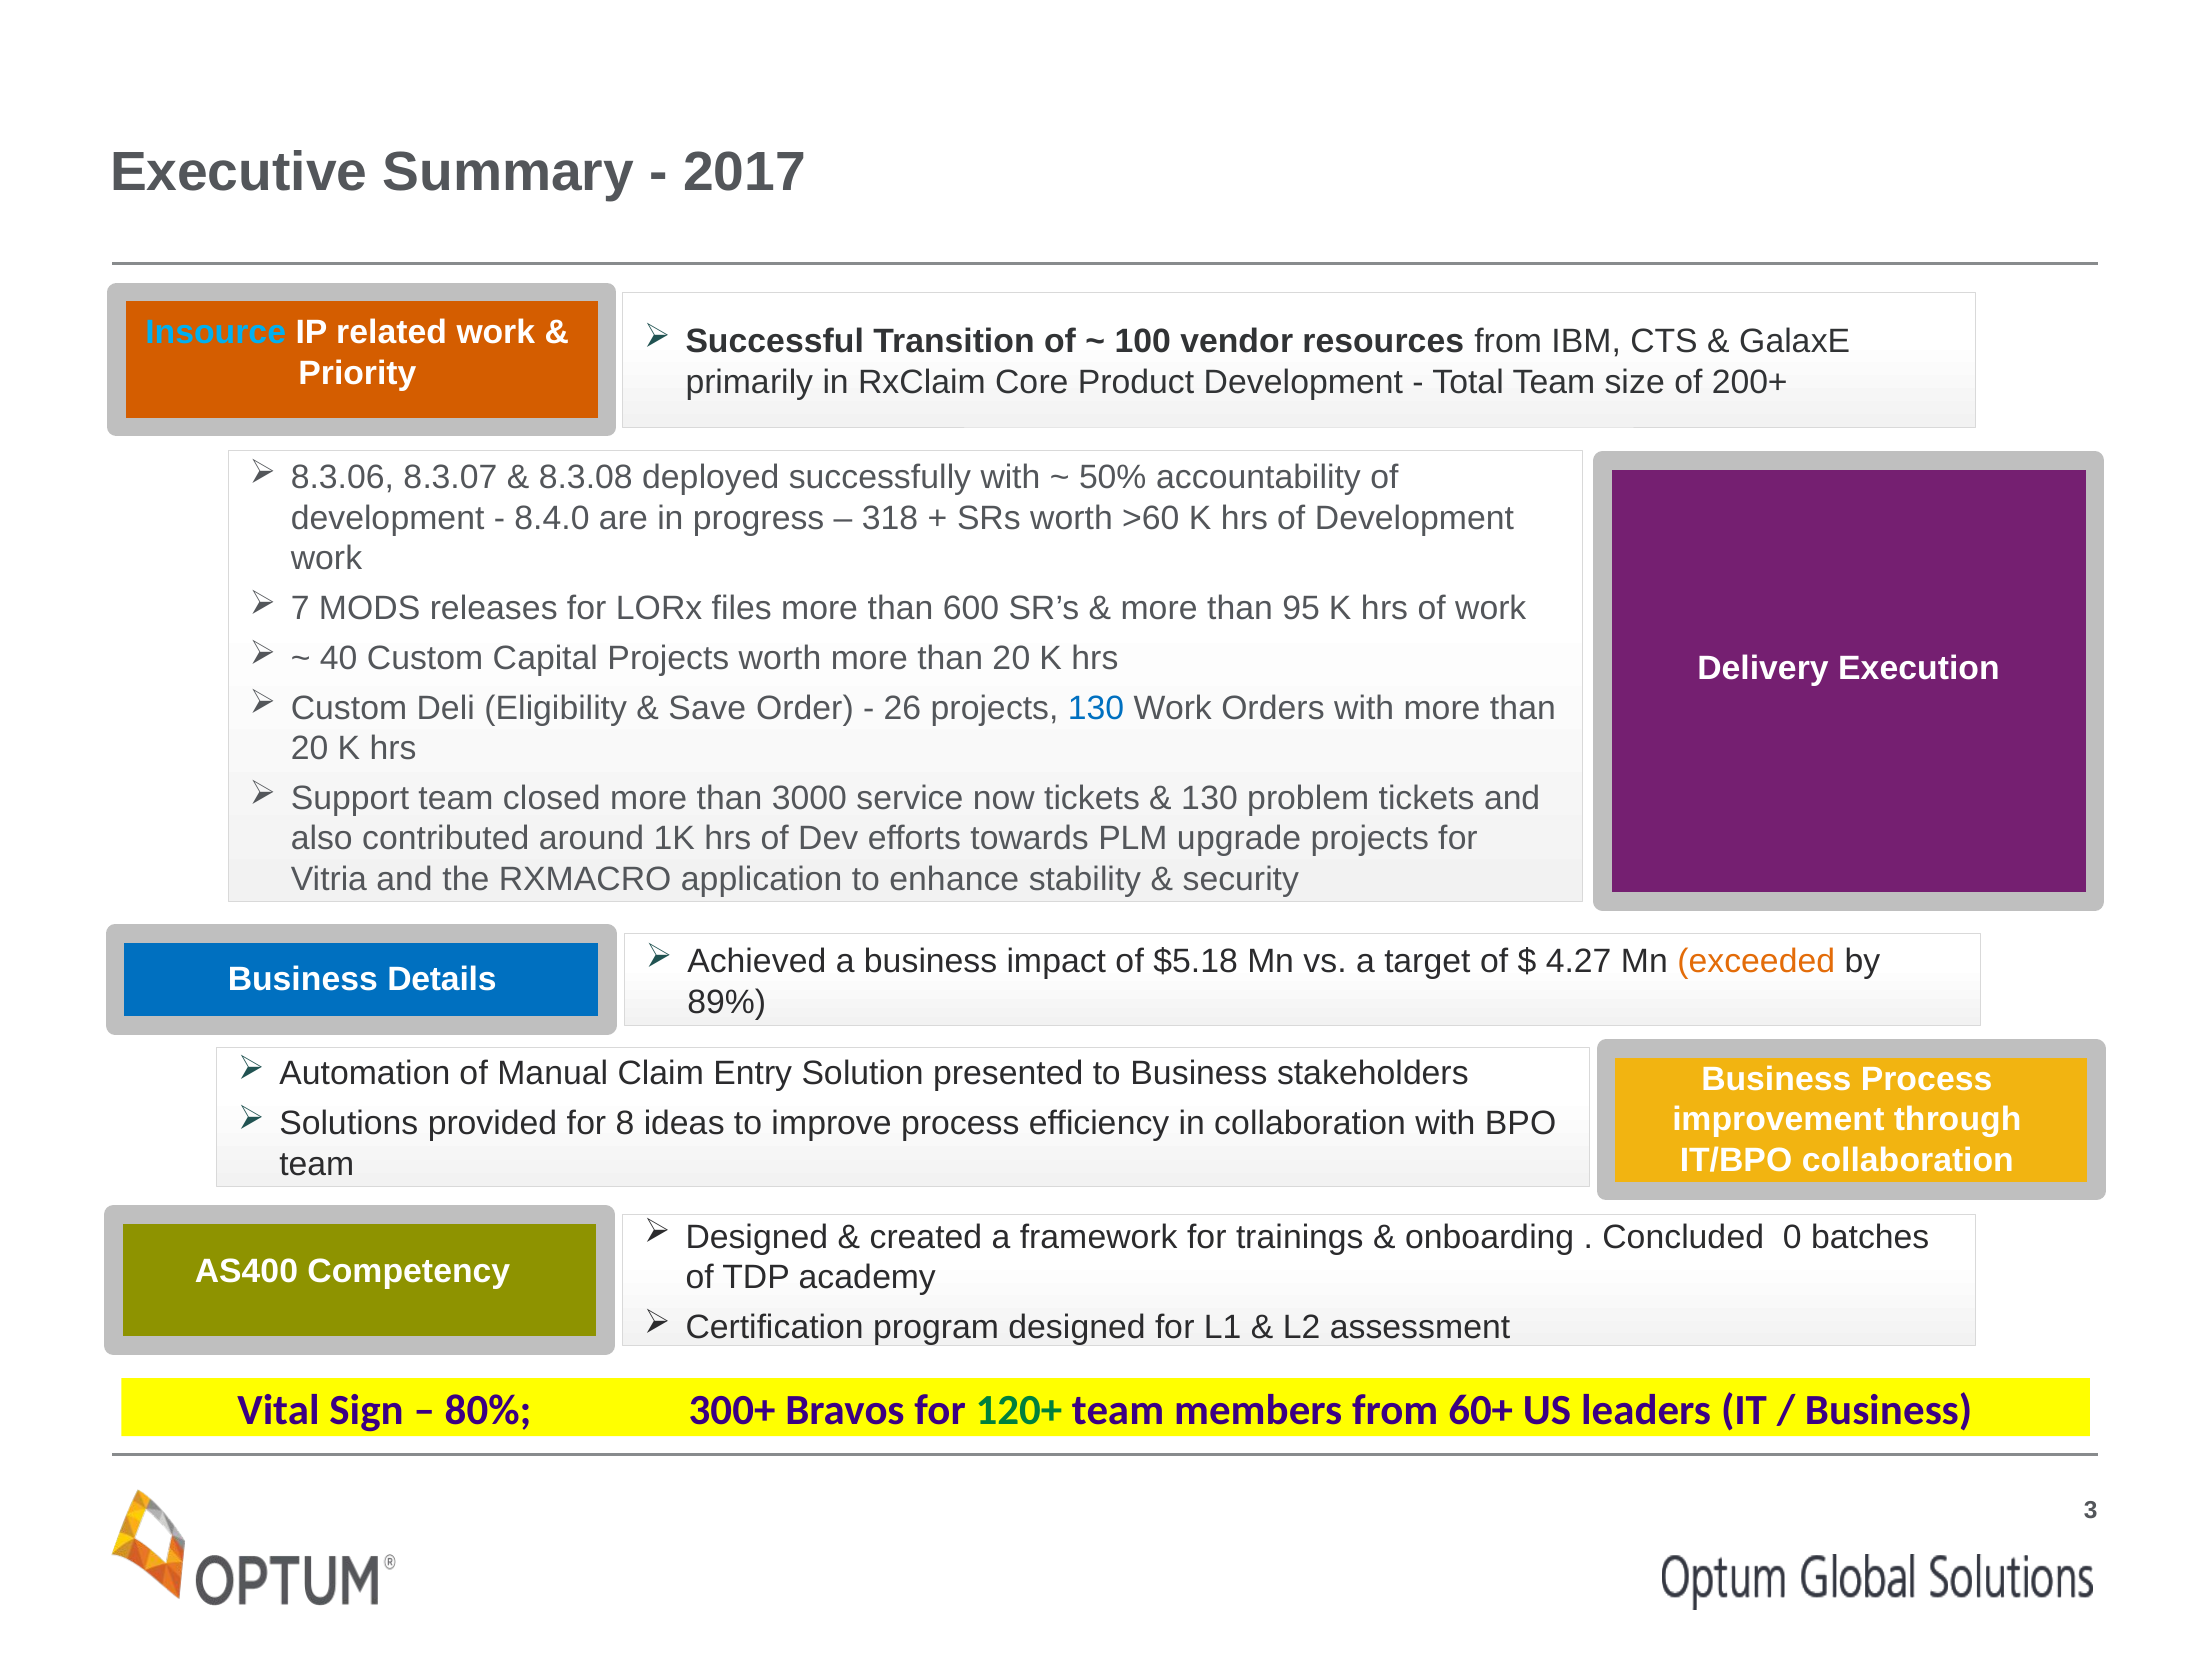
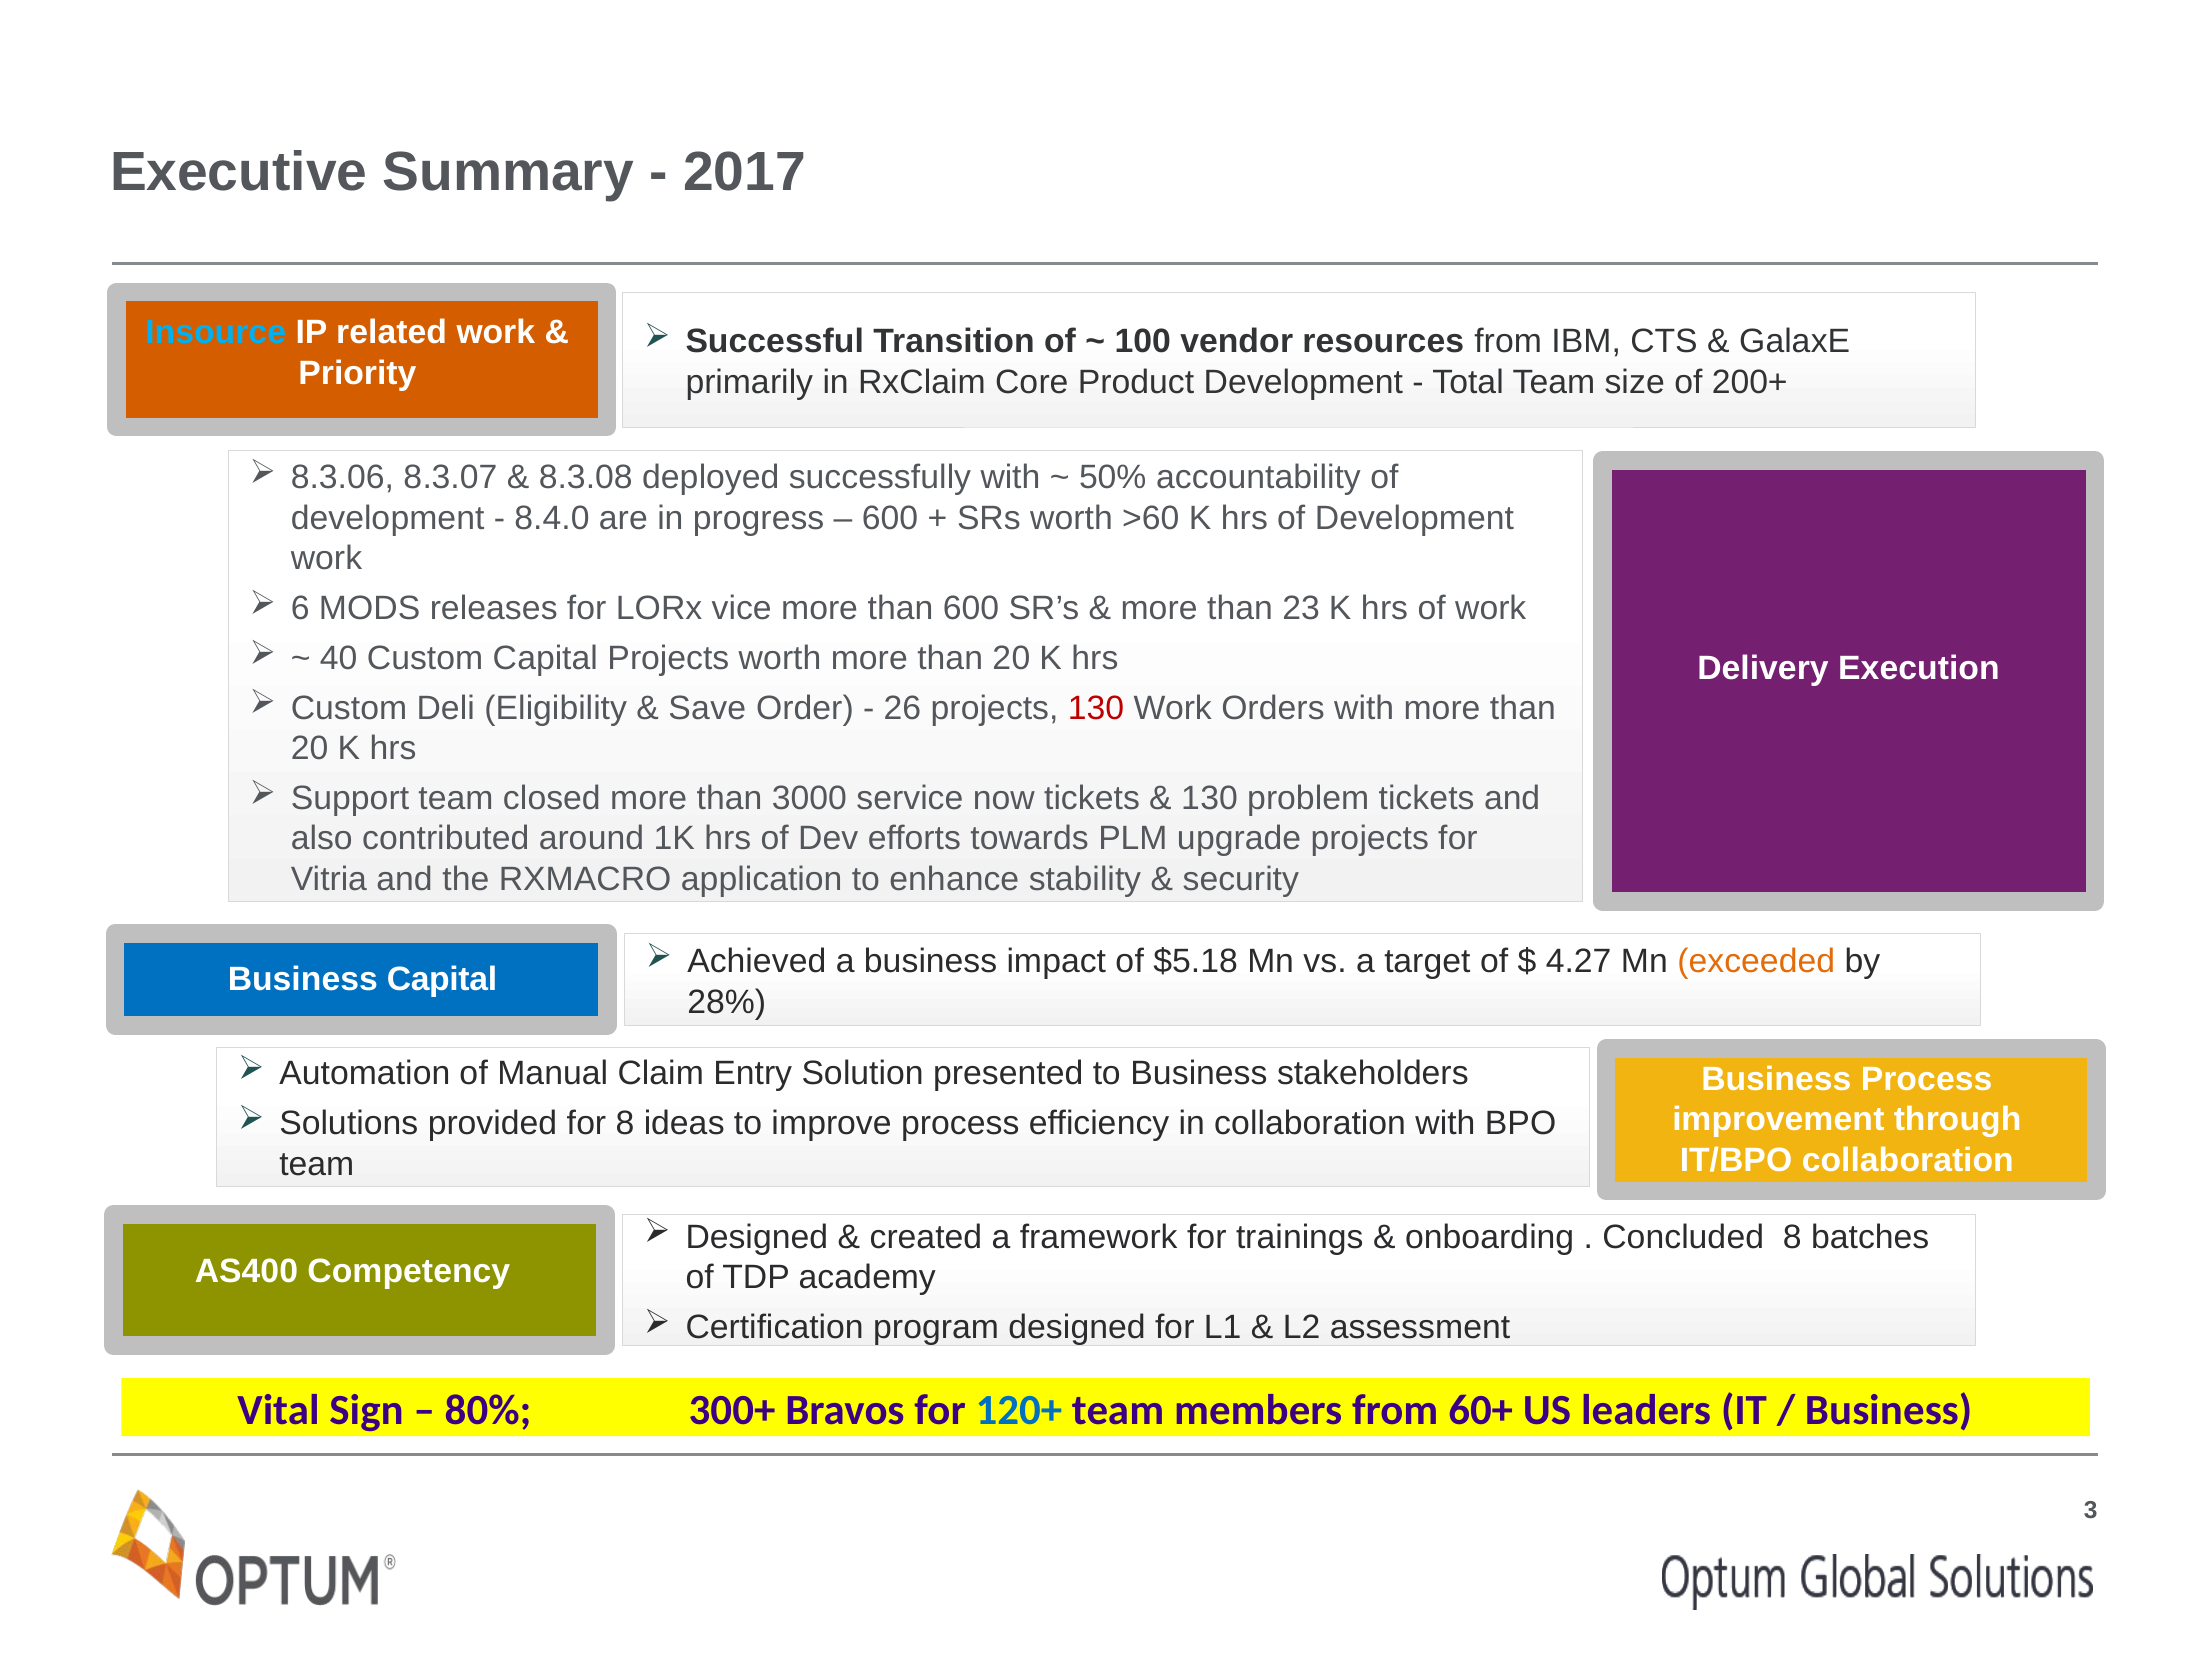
318 at (890, 518): 318 -> 600
7: 7 -> 6
files: files -> vice
95: 95 -> 23
130 at (1096, 708) colour: blue -> red
Details at (442, 979): Details -> Capital
89%: 89% -> 28%
Concluded 0: 0 -> 8
120+ colour: green -> blue
